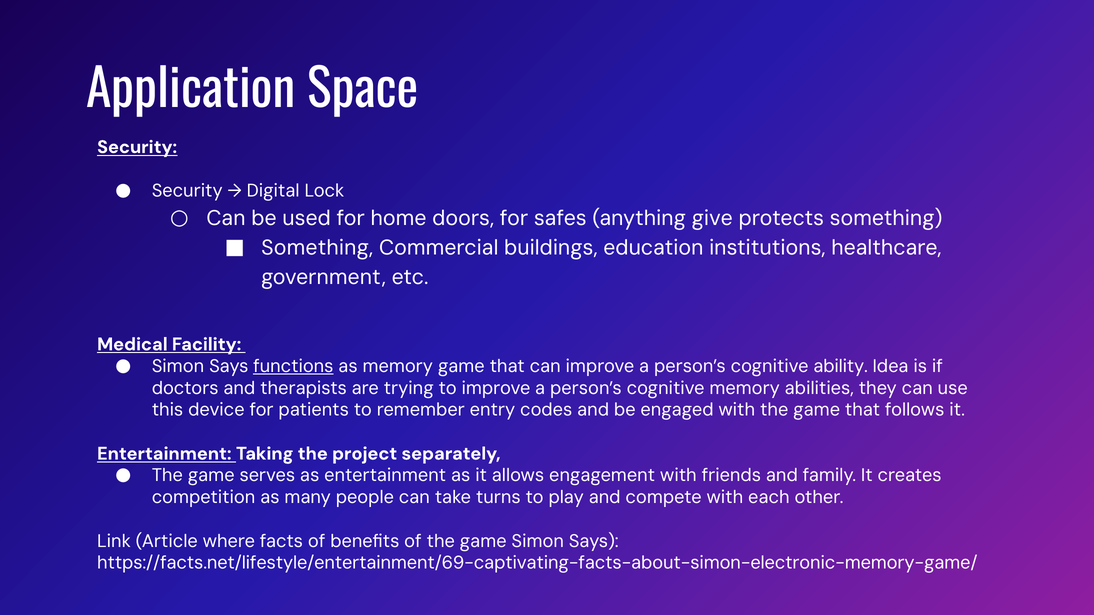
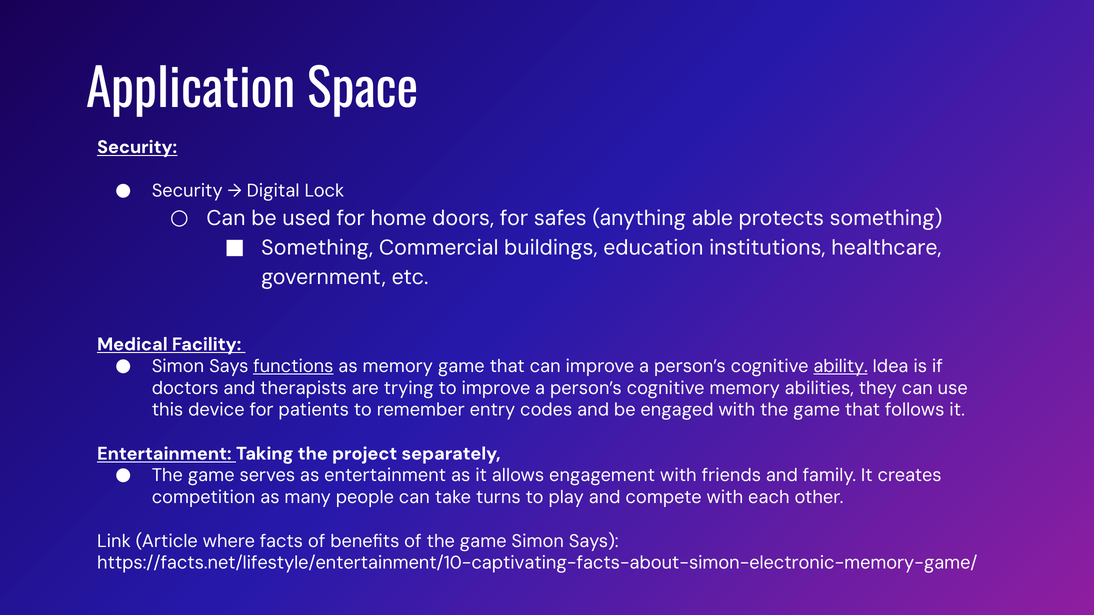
give: give -> able
ability underline: none -> present
https://facts.net/lifestyle/entertainment/69-captivating-facts-about-simon-electronic-memory-game/: https://facts.net/lifestyle/entertainment/69-captivating-facts-about-simon-electronic-memory-game/ -> https://facts.net/lifestyle/entertainment/10-captivating-facts-about-simon-electronic-memory-game/
